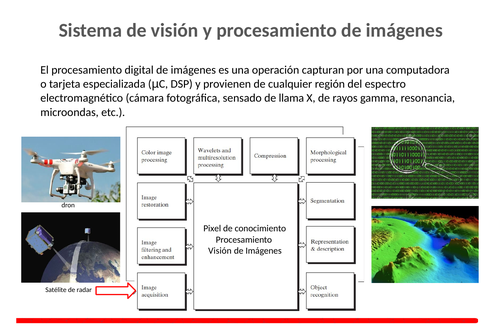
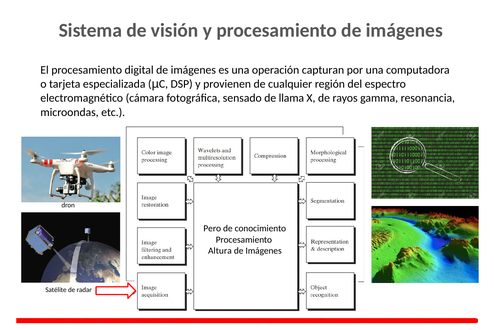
Pixel: Pixel -> Pero
Visión at (220, 250): Visión -> Altura
